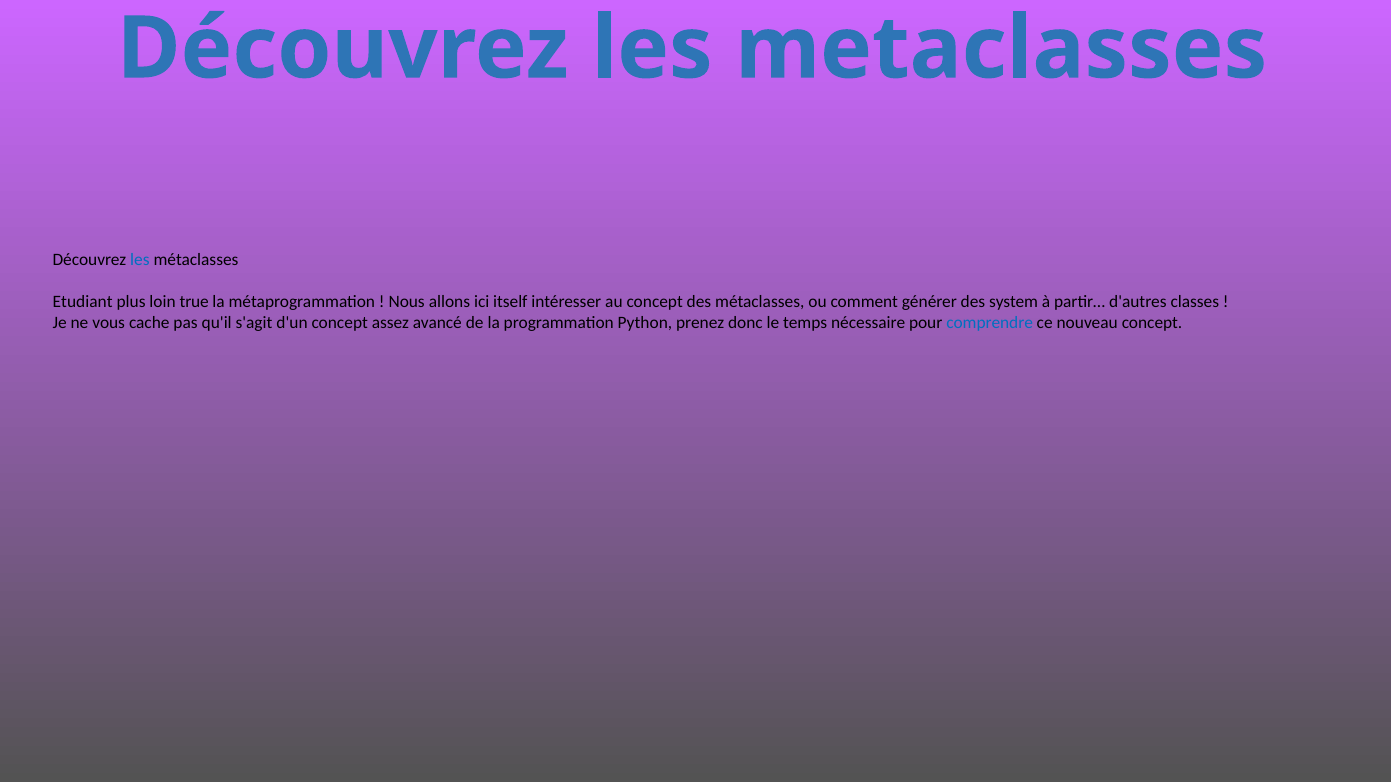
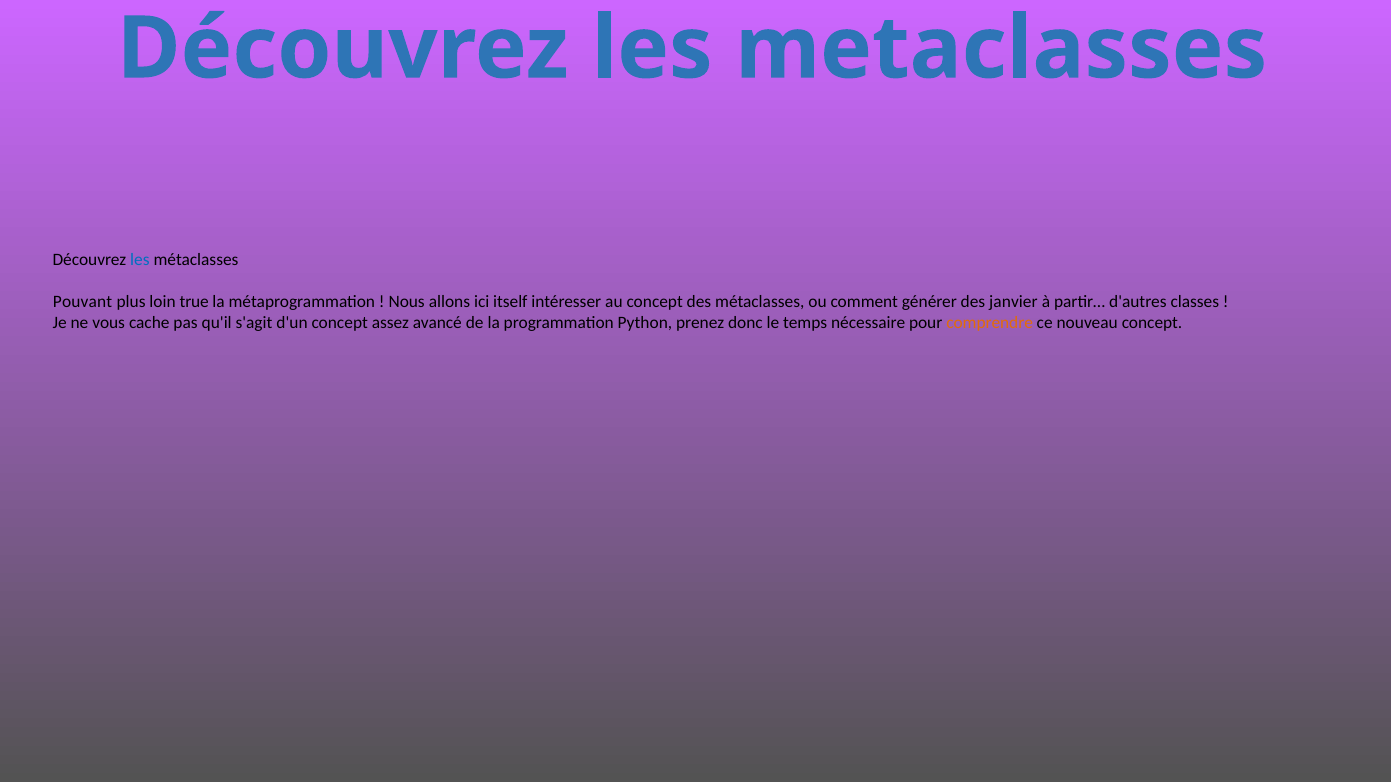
Etudiant: Etudiant -> Pouvant
system: system -> janvier
comprendre colour: blue -> orange
